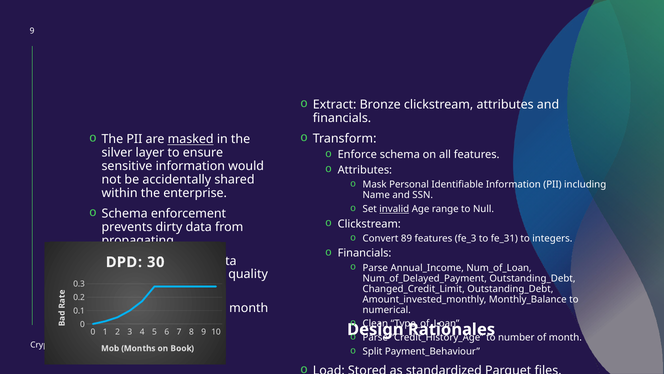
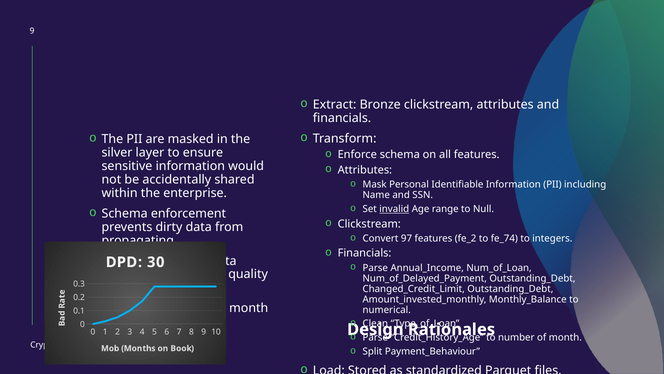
masked underline: present -> none
89: 89 -> 97
fe_3: fe_3 -> fe_2
fe_31: fe_31 -> fe_74
